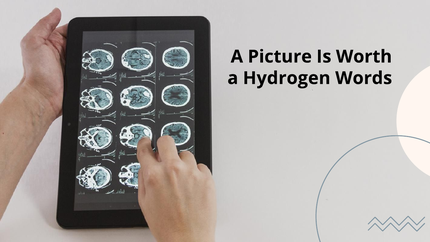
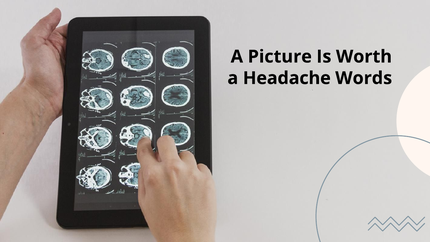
Hydrogen: Hydrogen -> Headache
